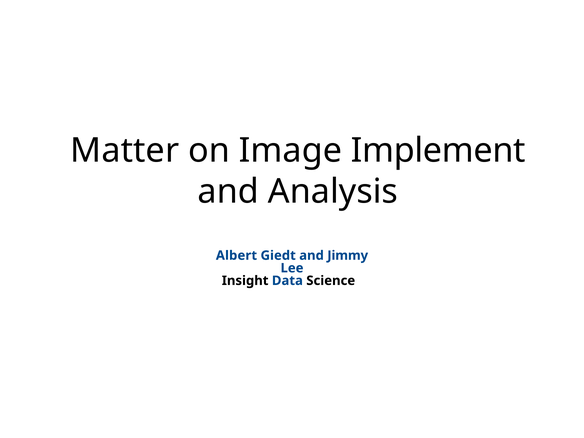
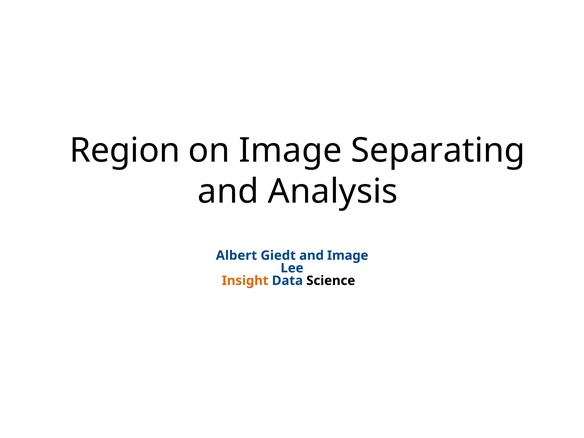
Matter: Matter -> Region
Implement: Implement -> Separating
and Jimmy: Jimmy -> Image
Insight colour: black -> orange
